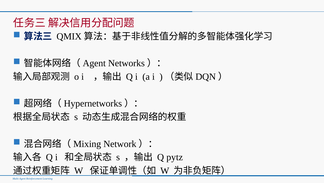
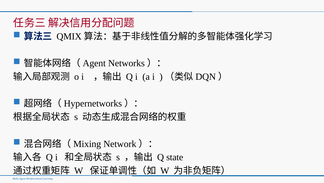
pytz: pytz -> state
